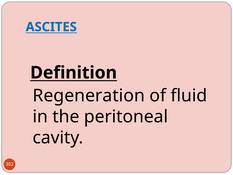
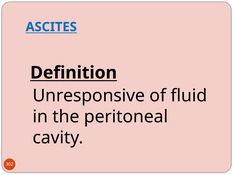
Regeneration: Regeneration -> Unresponsive
